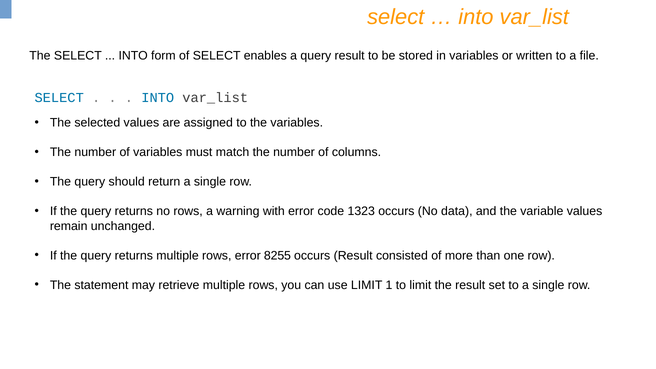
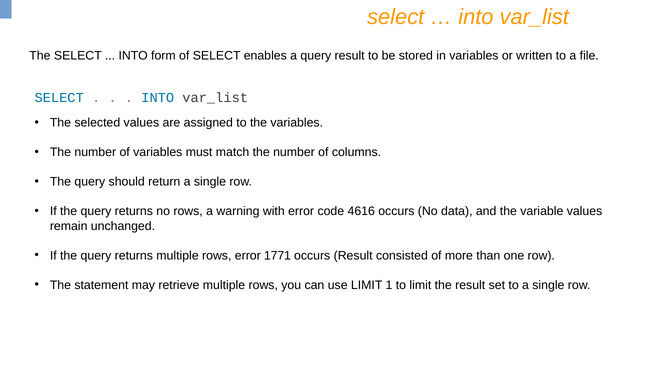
1323: 1323 -> 4616
8255: 8255 -> 1771
